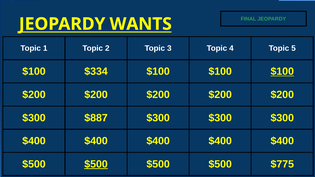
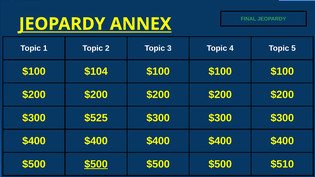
WANTS: WANTS -> ANNEX
$334: $334 -> $104
$100 at (282, 72) underline: present -> none
$887: $887 -> $525
$775: $775 -> $510
